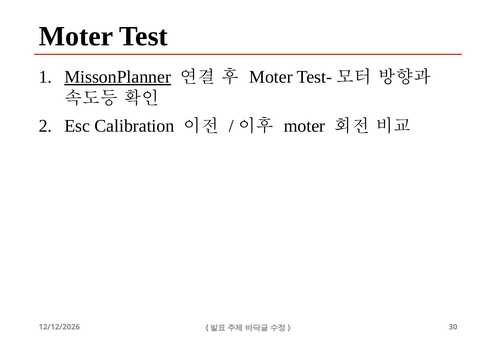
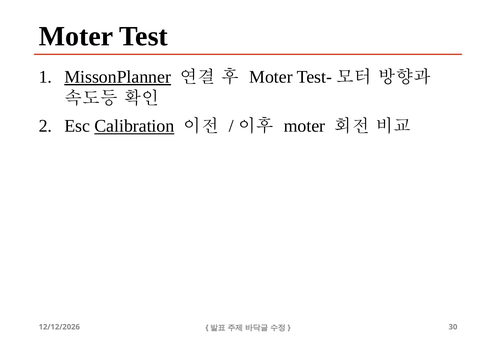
Calibration underline: none -> present
